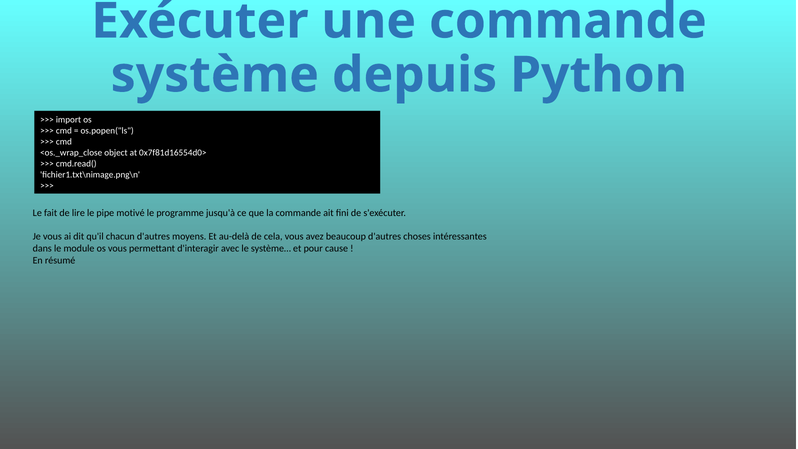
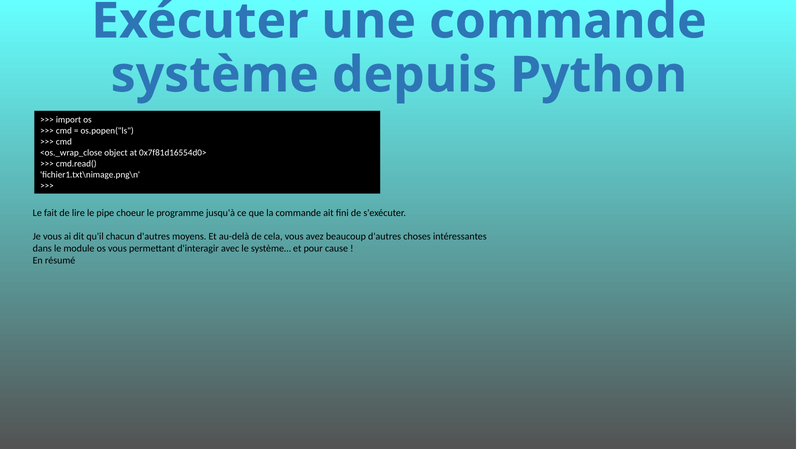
motivé: motivé -> choeur
